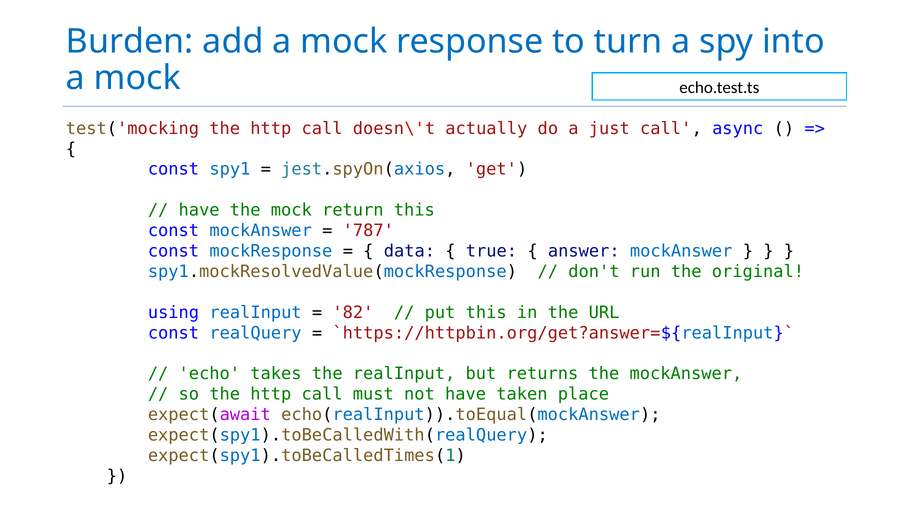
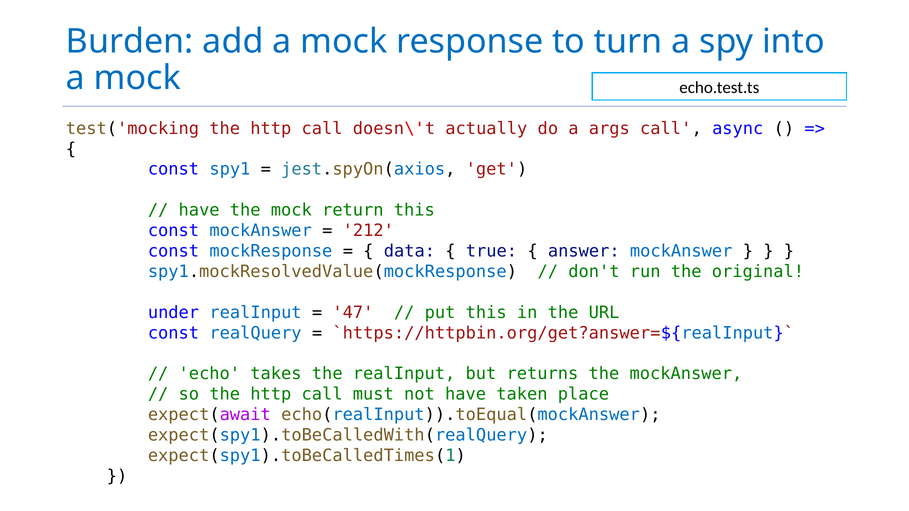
just: just -> args
787: 787 -> 212
using: using -> under
82: 82 -> 47
